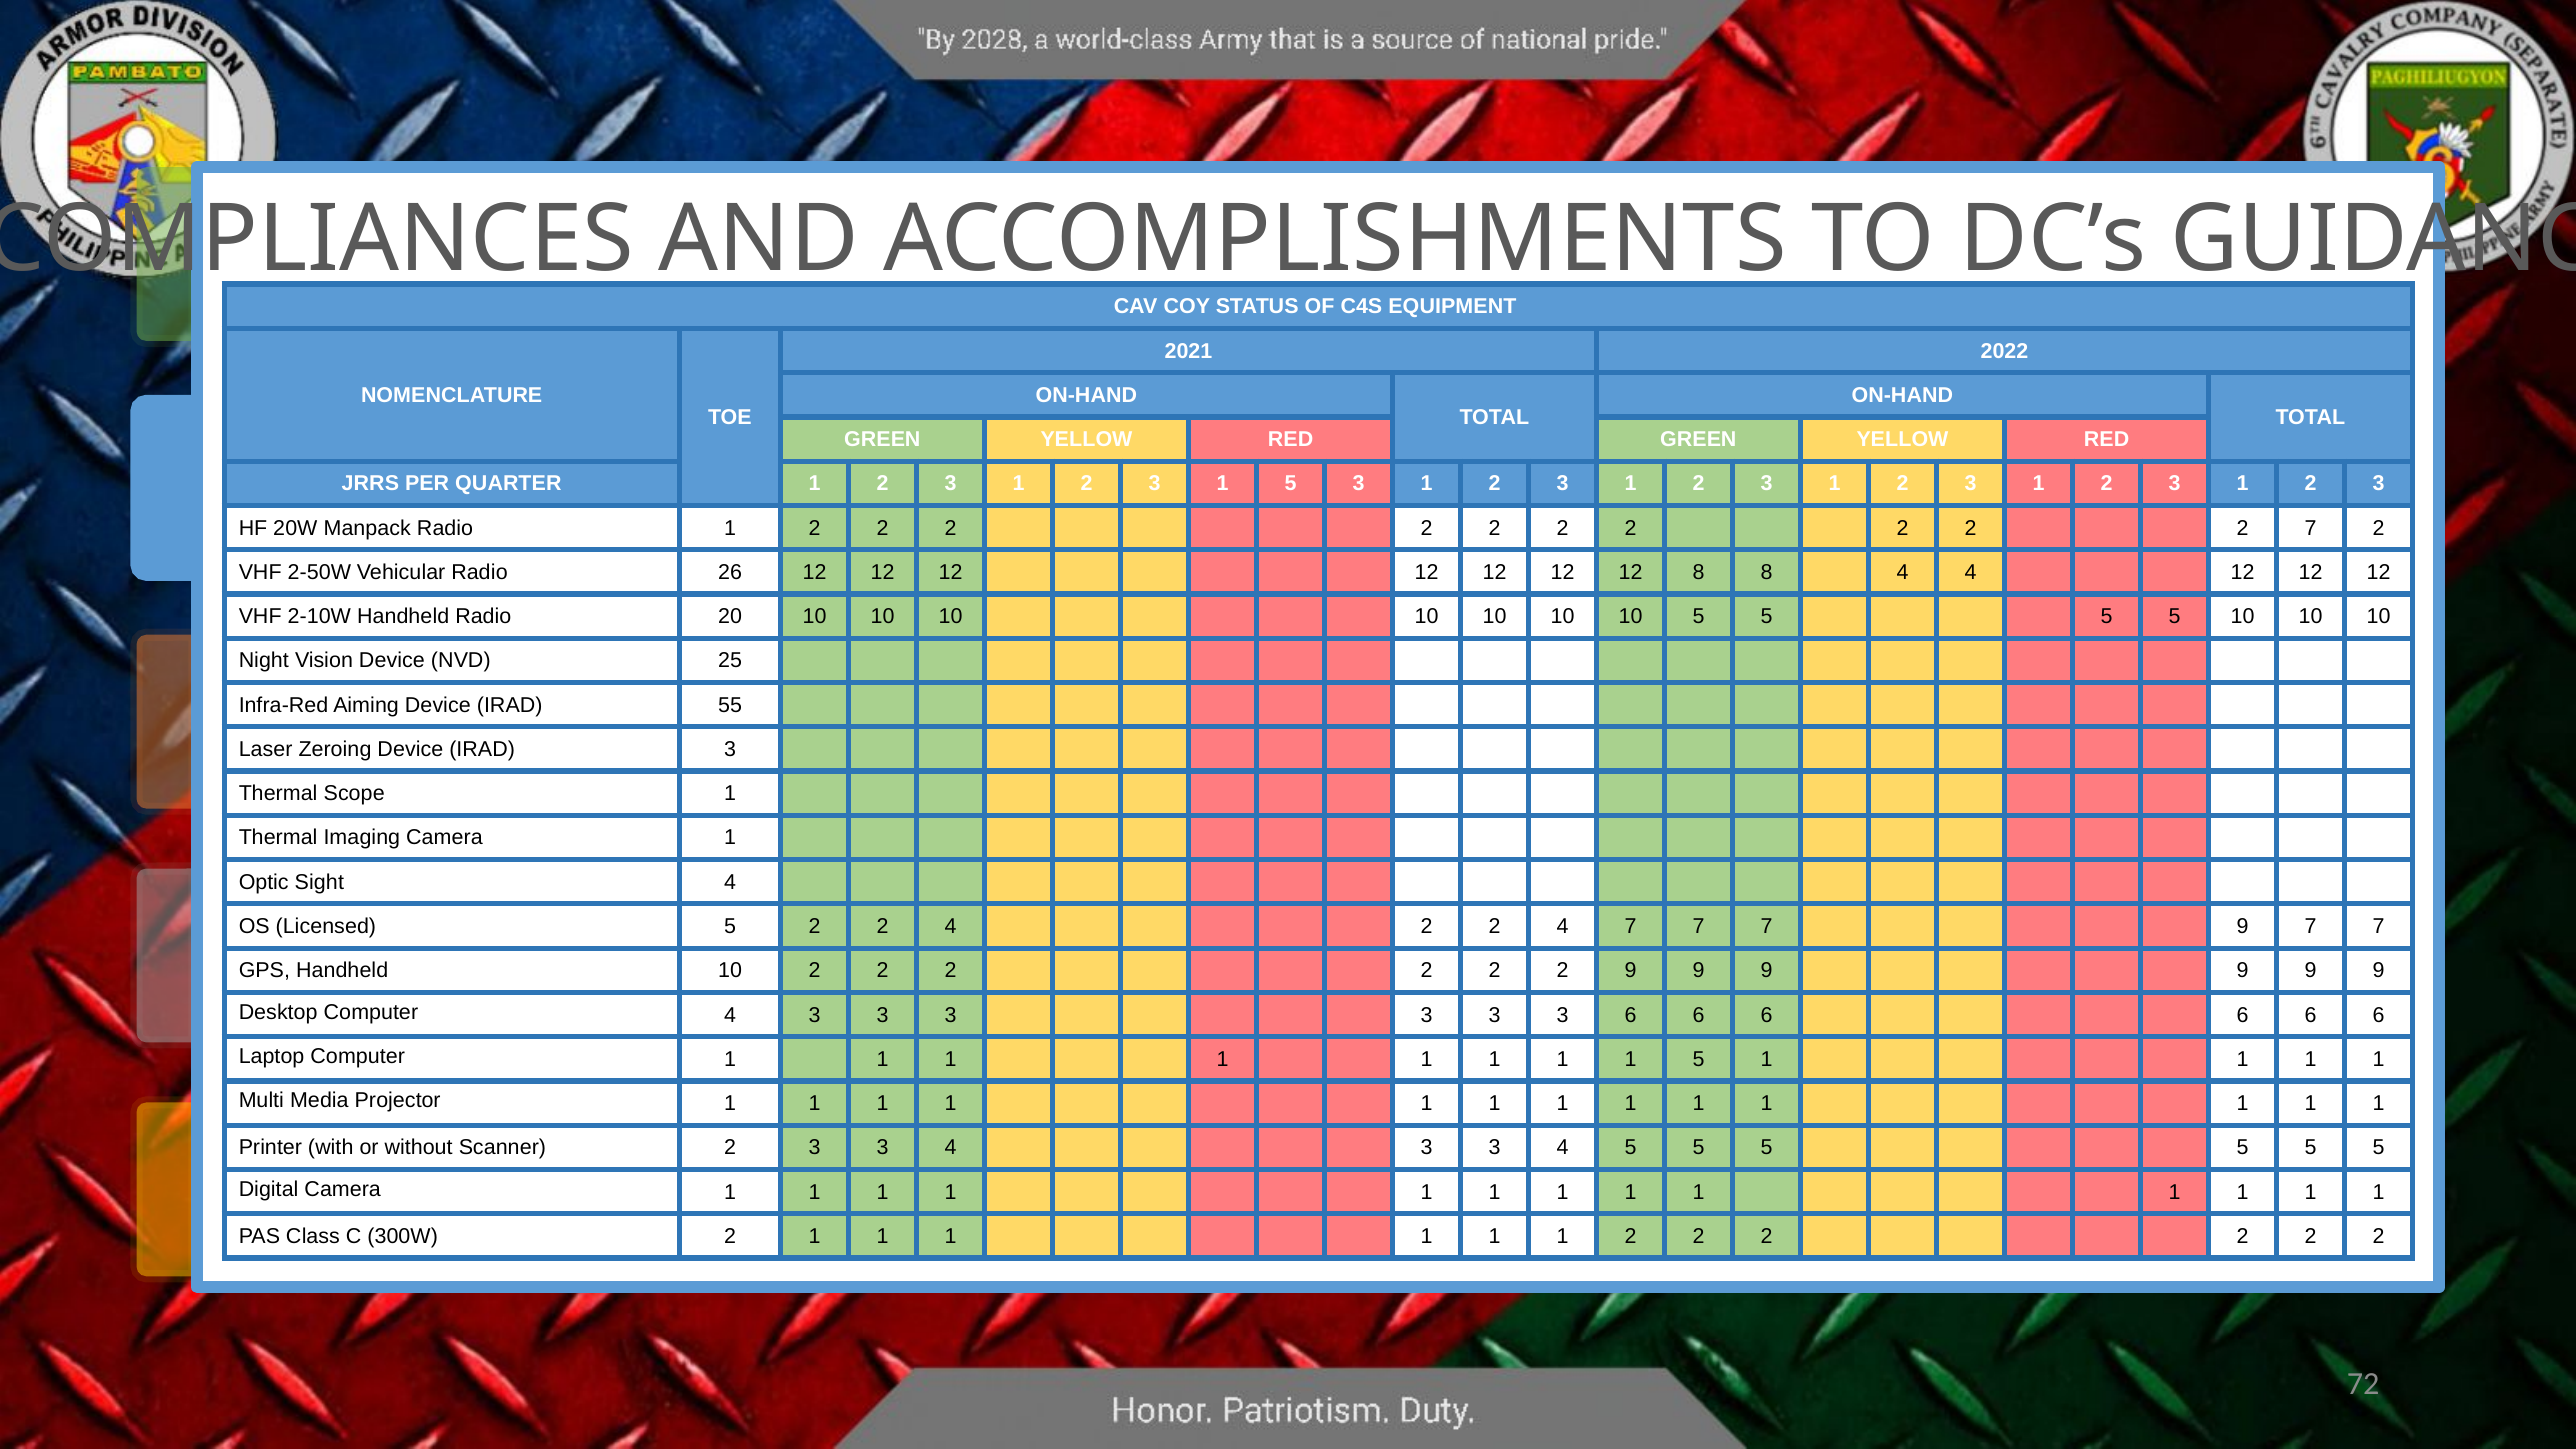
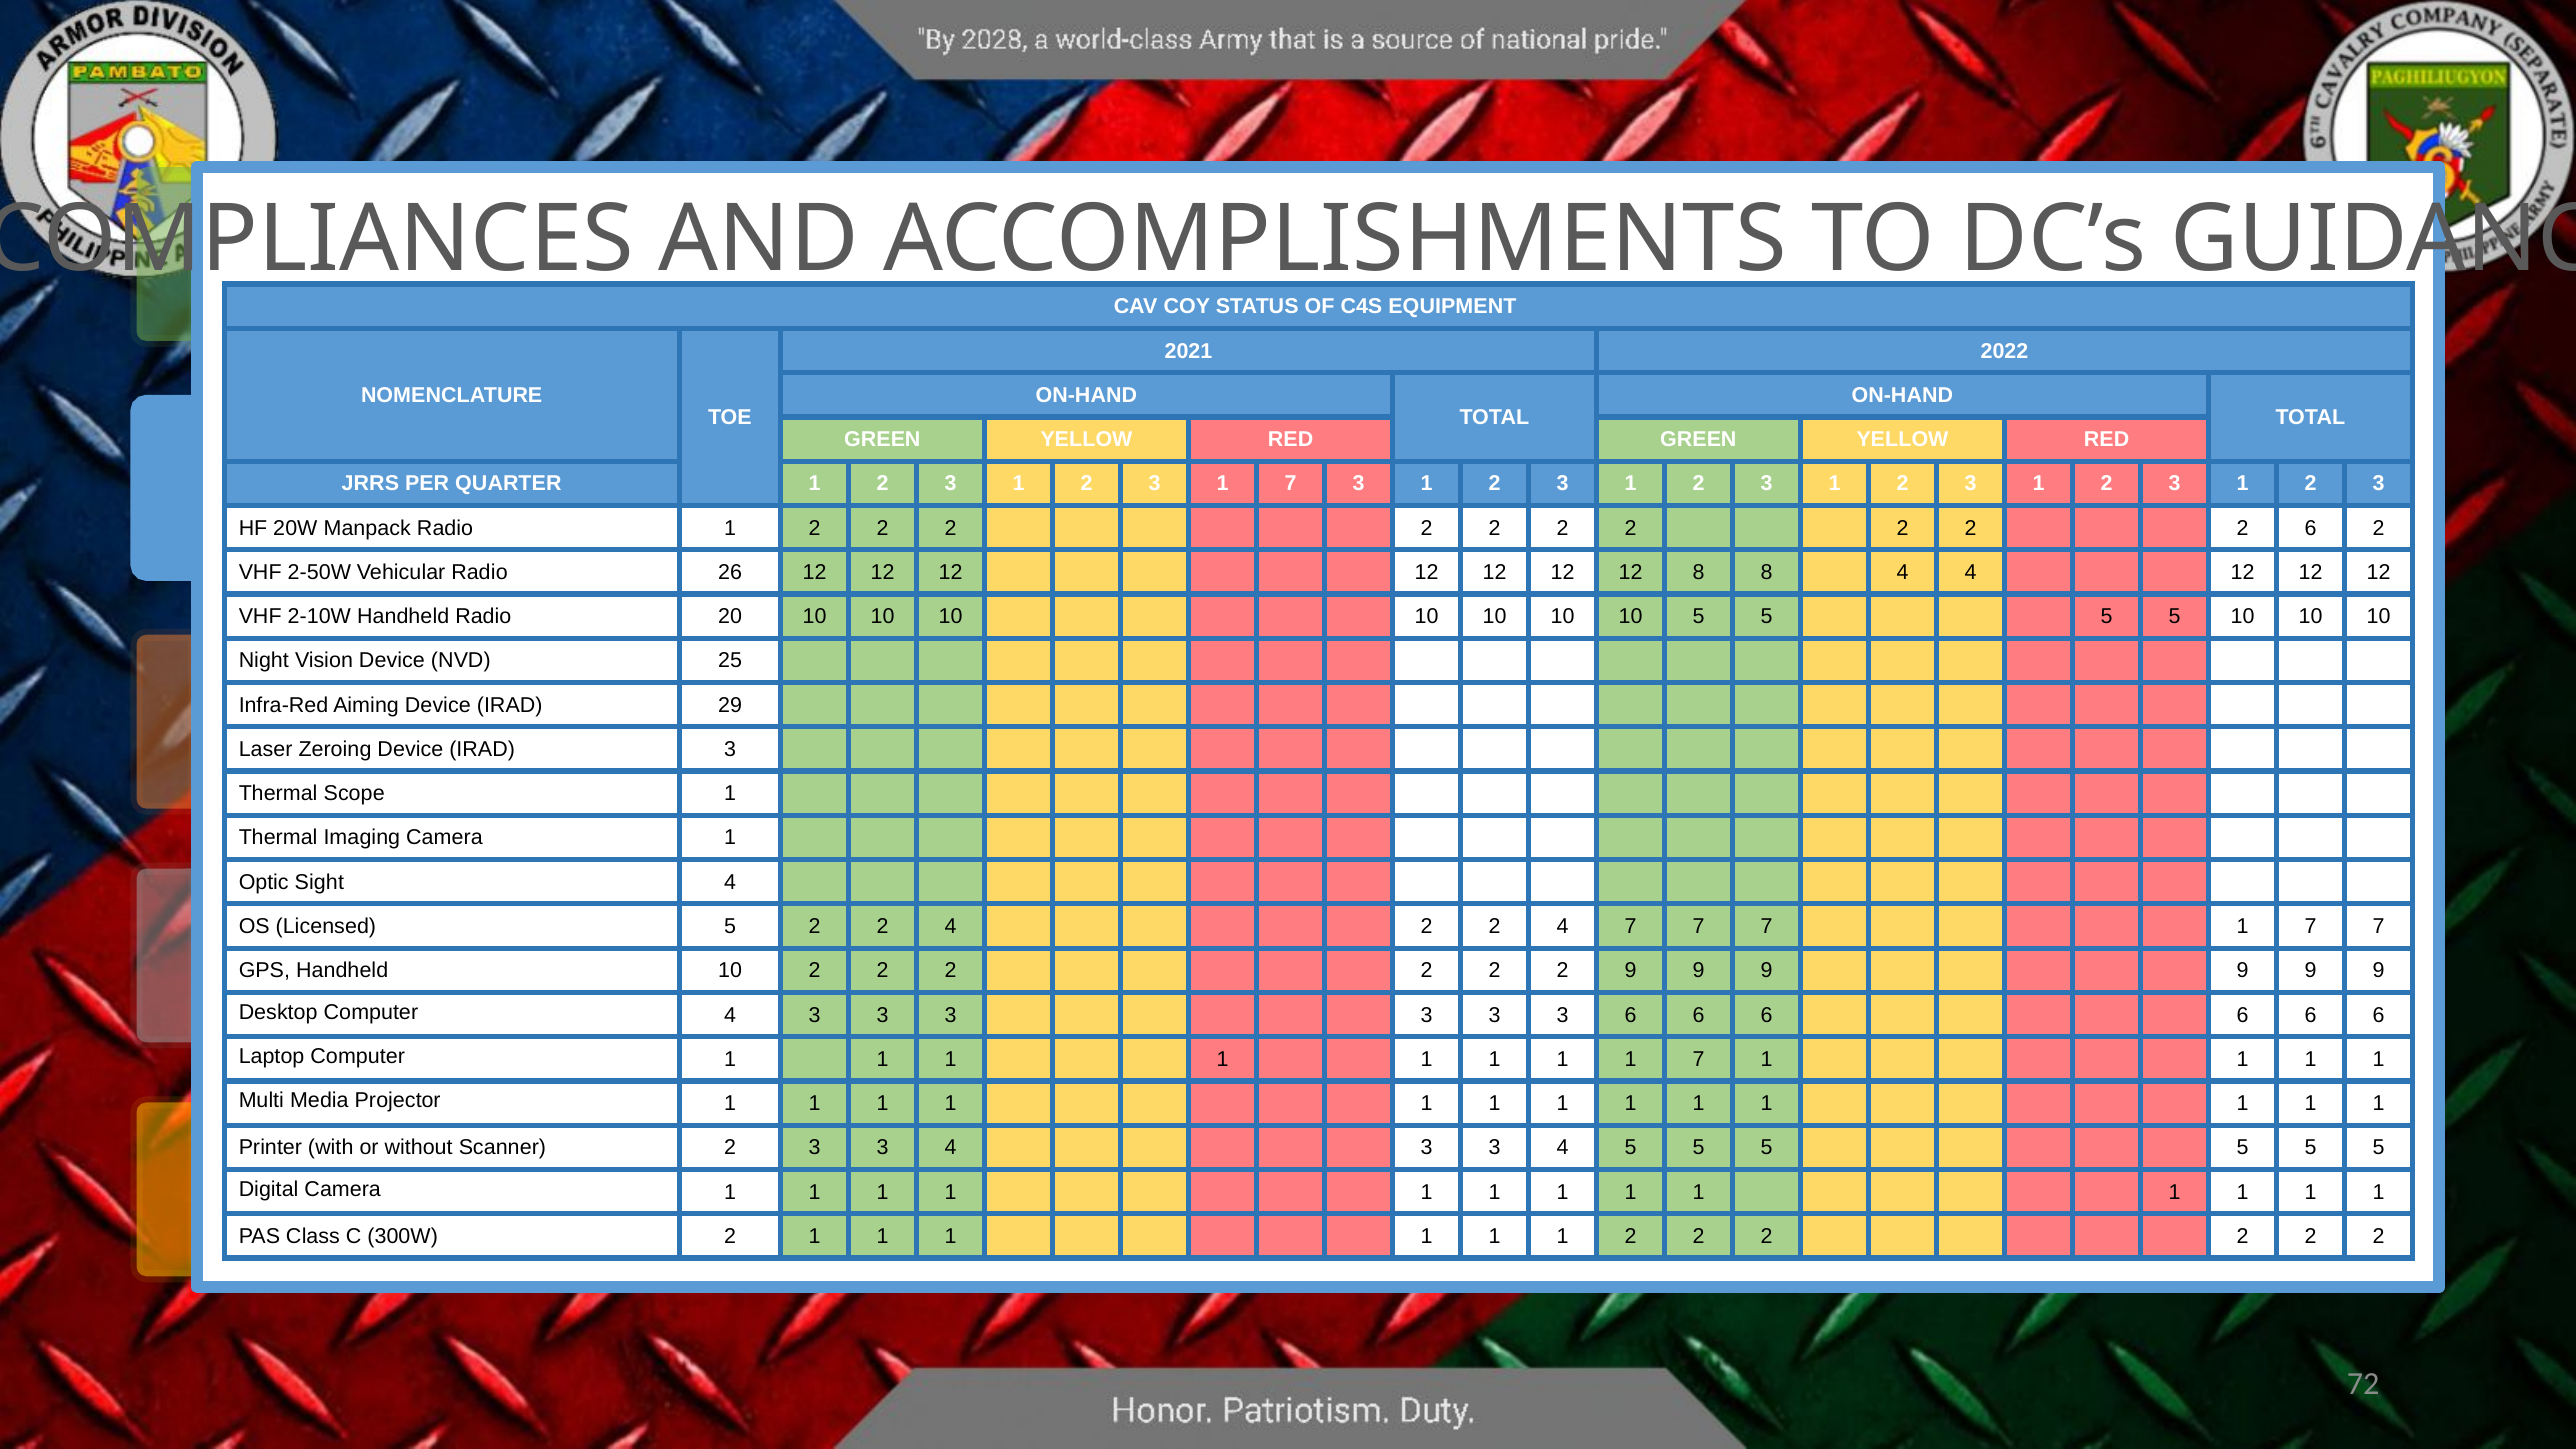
3 1 5: 5 -> 7
2 7: 7 -> 6
55: 55 -> 29
7 7 9: 9 -> 1
1 1 5: 5 -> 7
